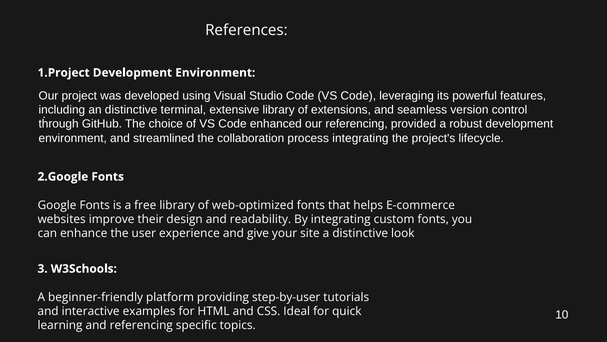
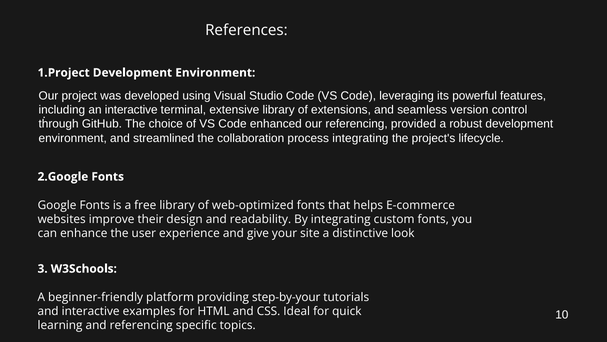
an distinctive: distinctive -> interactive
step-by-user: step-by-user -> step-by-your
